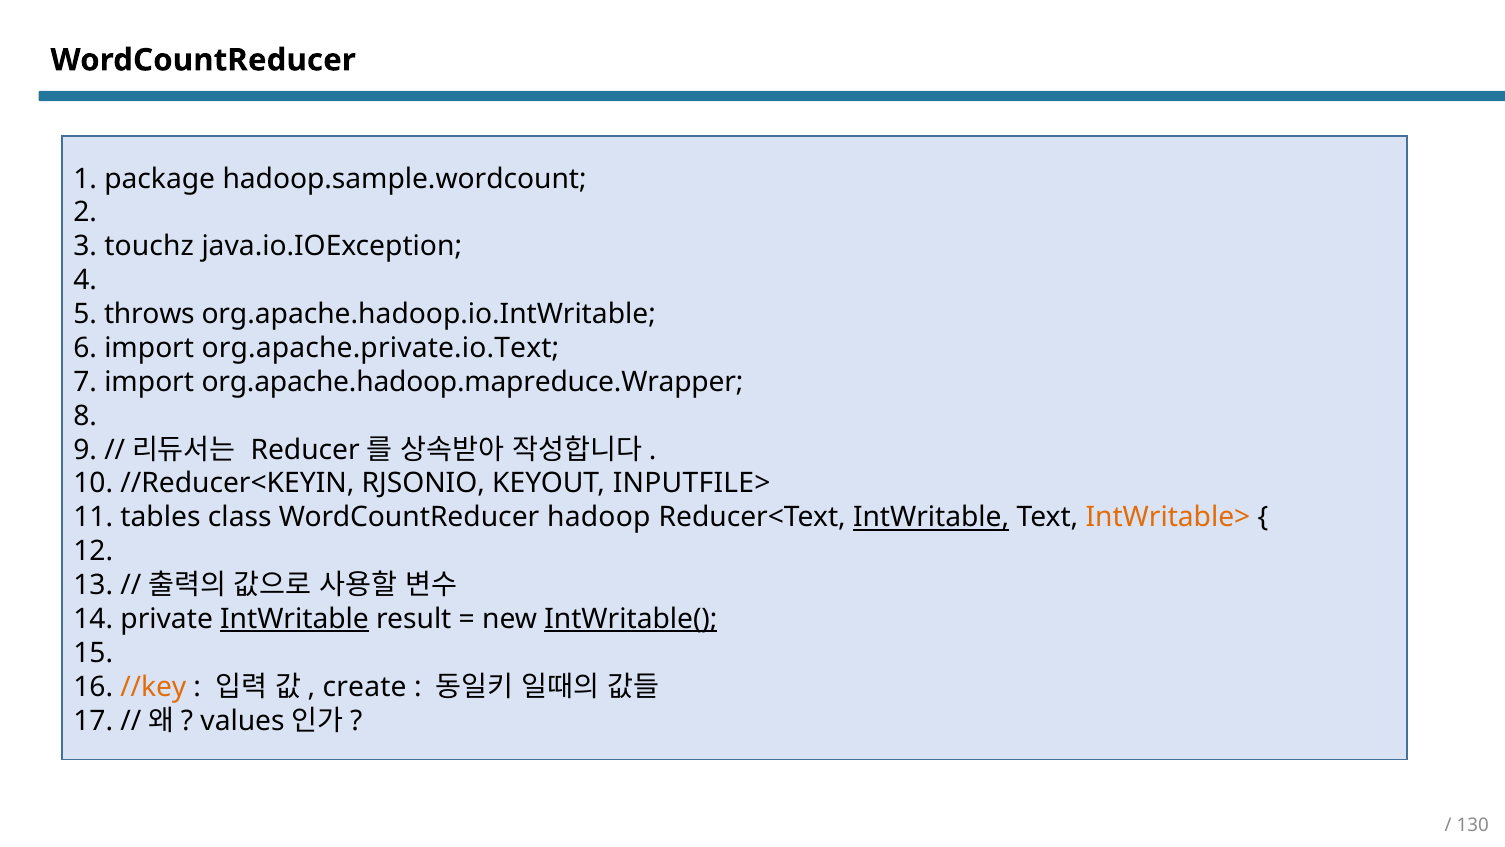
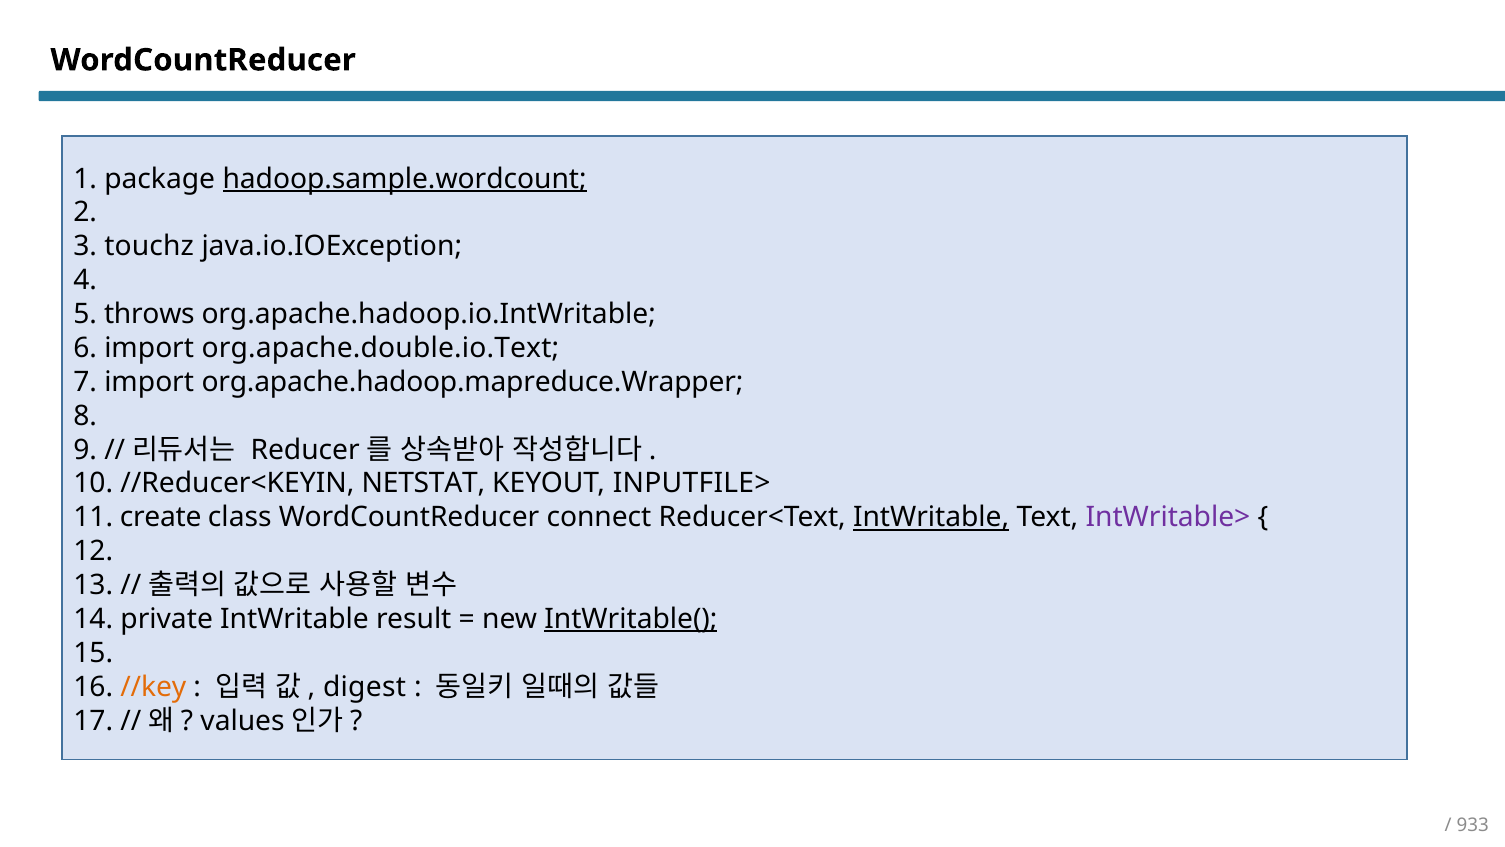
hadoop.sample.wordcount underline: none -> present
org.apache.private.io.Text: org.apache.private.io.Text -> org.apache.double.io.Text
RJSONIO: RJSONIO -> NETSTAT
tables: tables -> create
hadoop: hadoop -> connect
IntWritable> colour: orange -> purple
IntWritable at (294, 619) underline: present -> none
create: create -> digest
130: 130 -> 933
